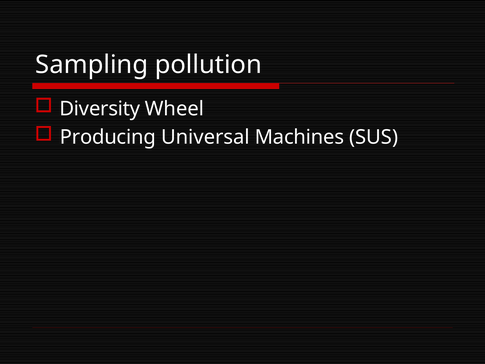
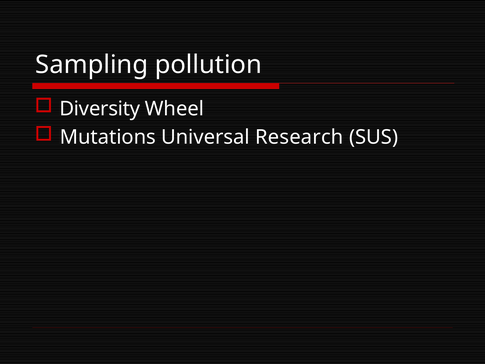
Producing: Producing -> Mutations
Machines: Machines -> Research
